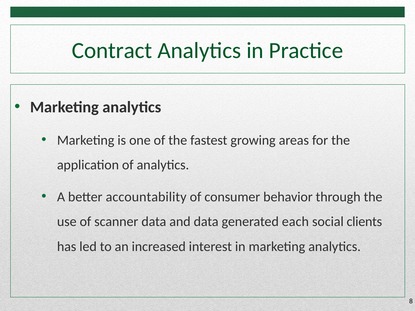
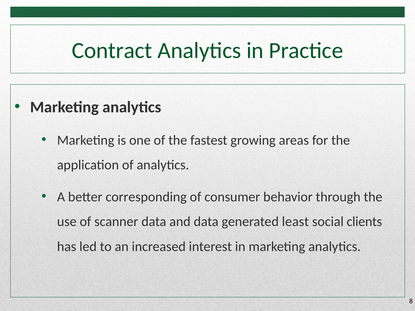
accountability: accountability -> corresponding
each: each -> least
